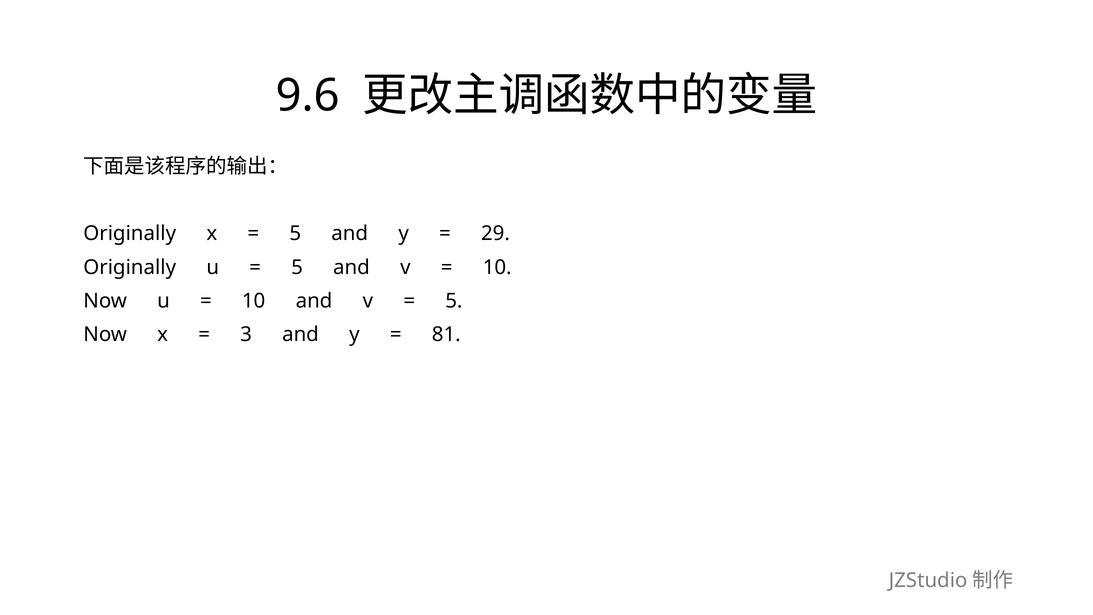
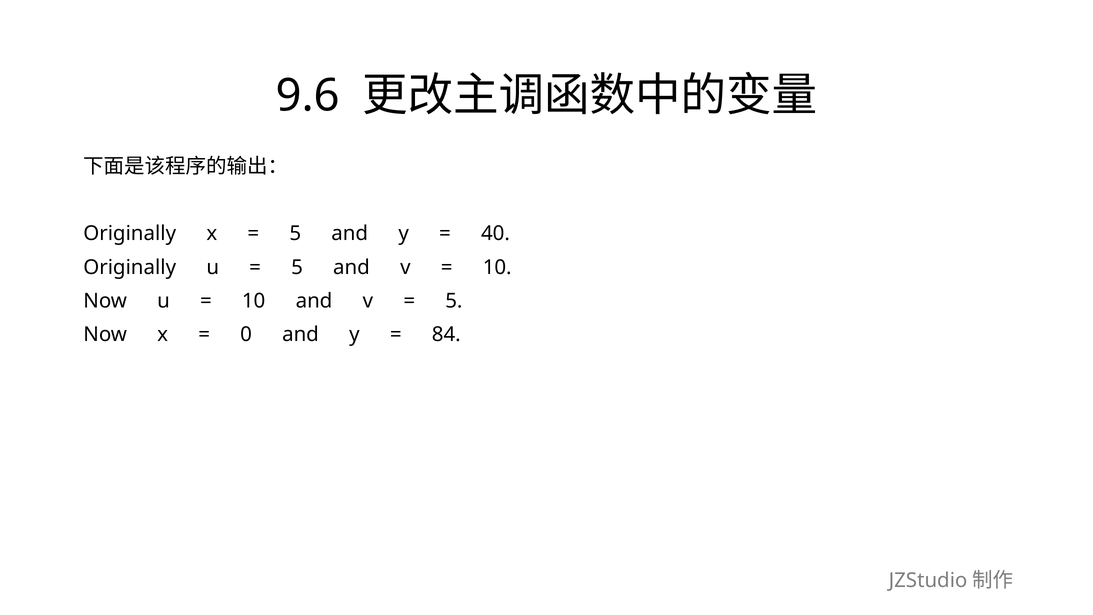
29: 29 -> 40
3: 3 -> 0
81: 81 -> 84
